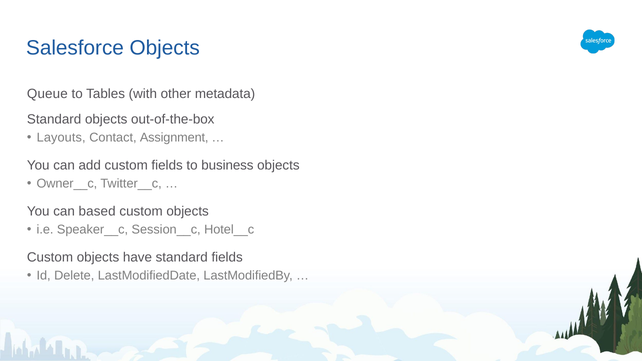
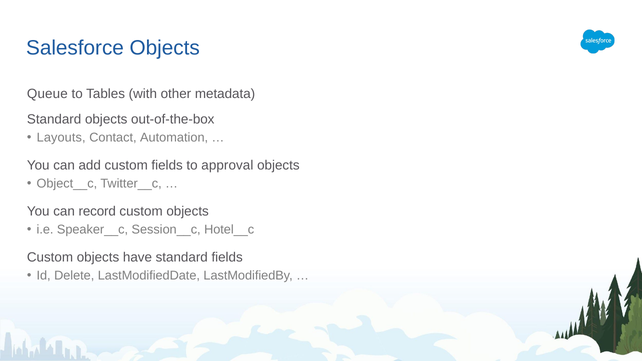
Assignment: Assignment -> Automation
business: business -> approval
Owner__c: Owner__c -> Object__c
based: based -> record
